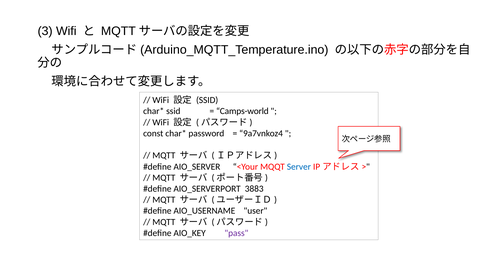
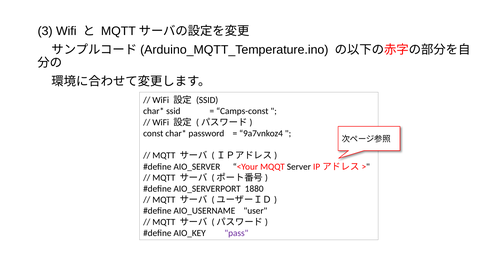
Camps-world: Camps-world -> Camps-const
Server colour: blue -> black
3883: 3883 -> 1880
